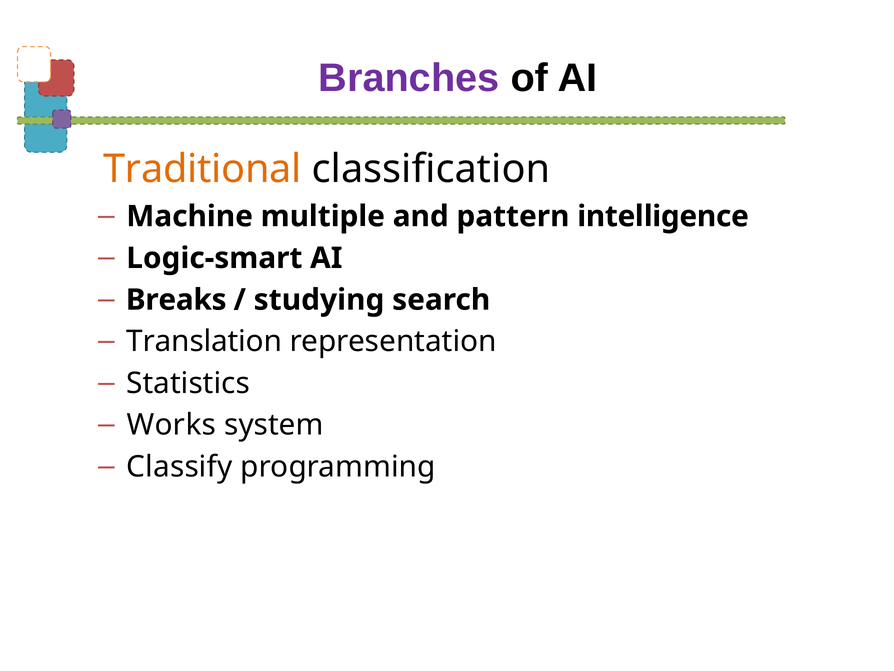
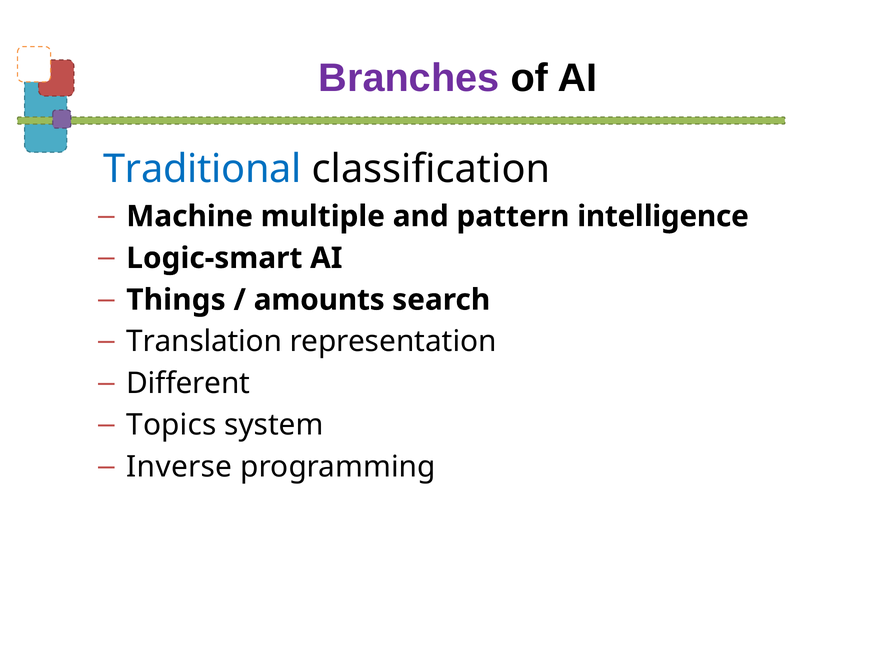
Traditional colour: orange -> blue
Breaks: Breaks -> Things
studying: studying -> amounts
Statistics: Statistics -> Different
Works: Works -> Topics
Classify: Classify -> Inverse
